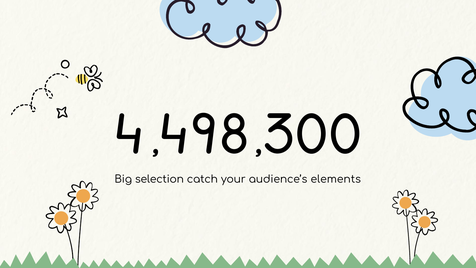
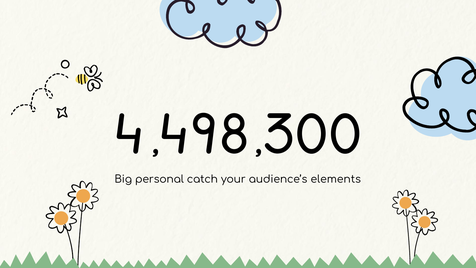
selection: selection -> personal
